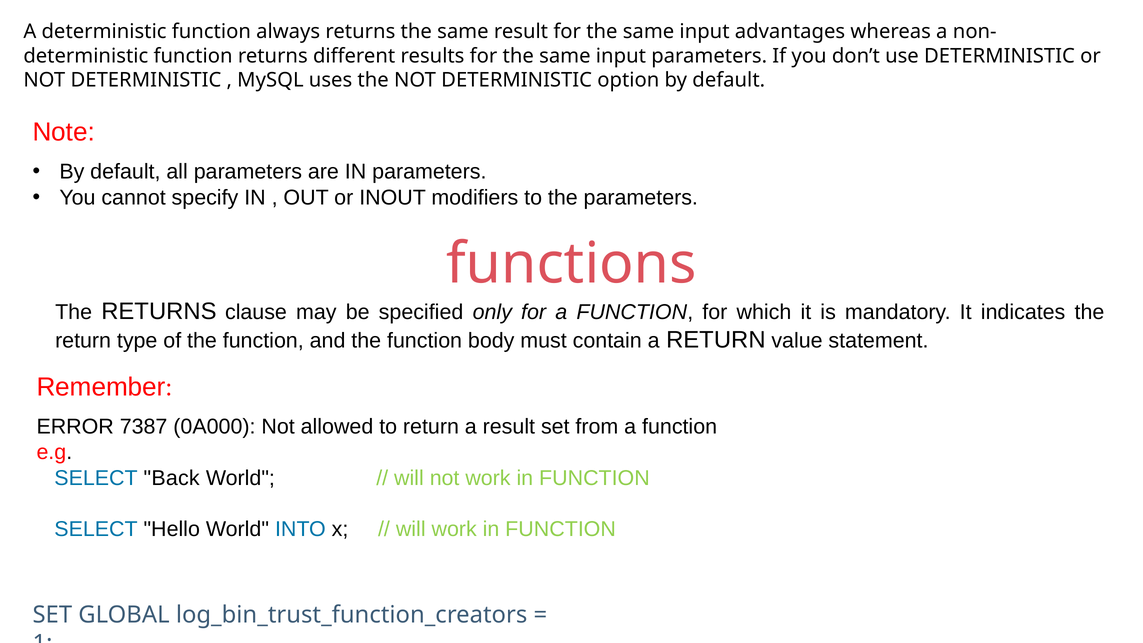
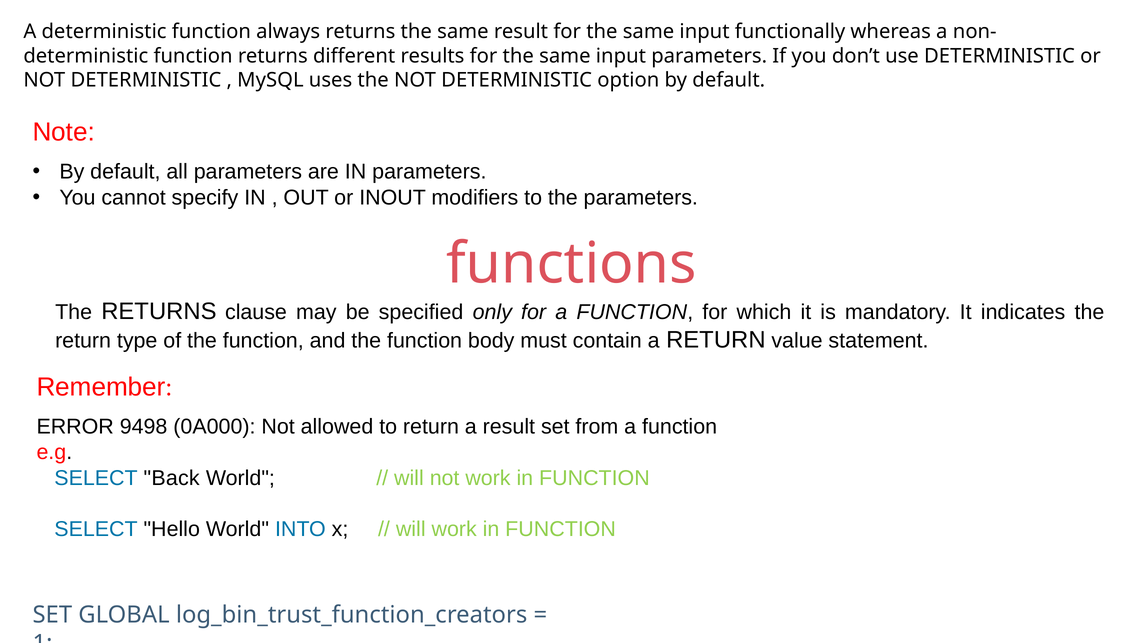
advantages: advantages -> functionally
7387: 7387 -> 9498
